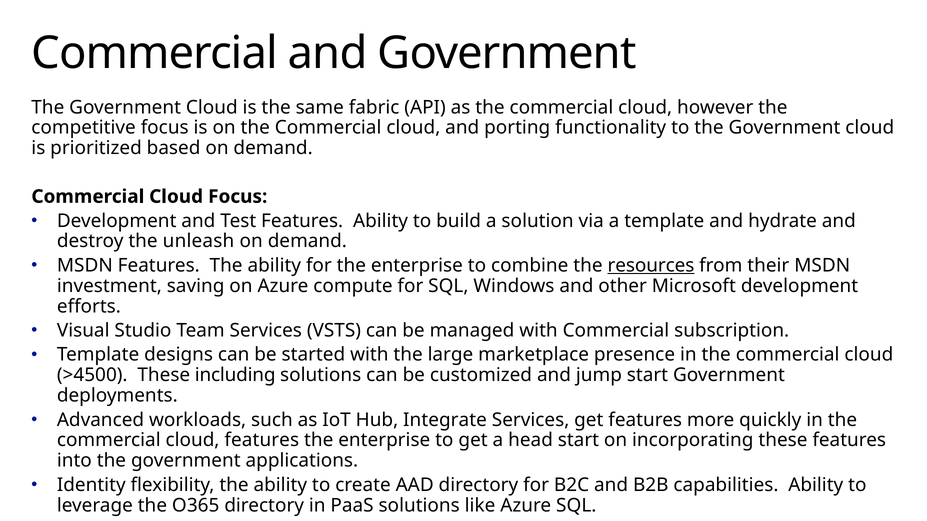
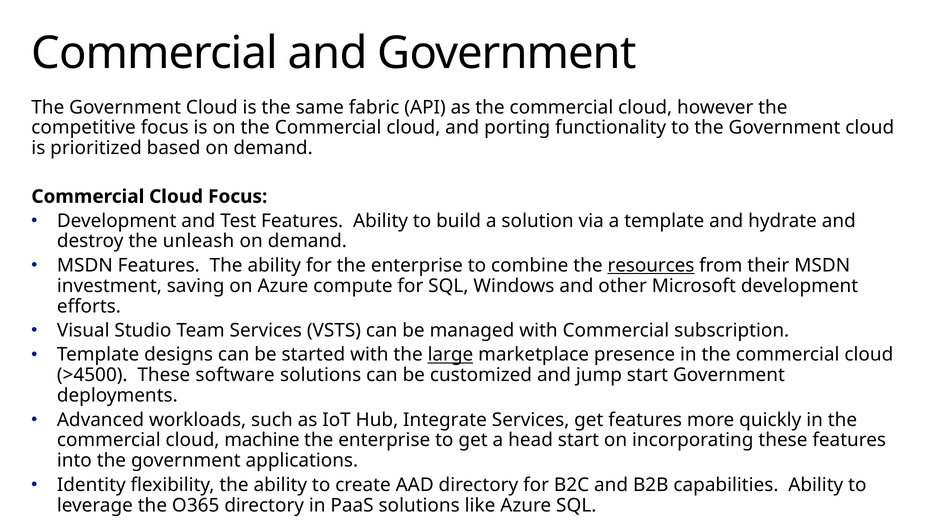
large underline: none -> present
including: including -> software
cloud features: features -> machine
